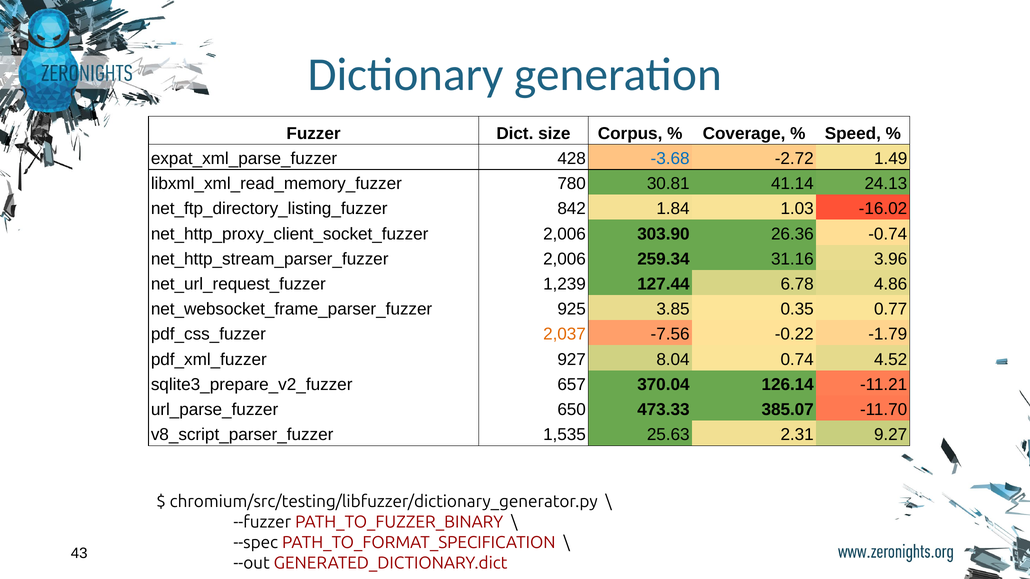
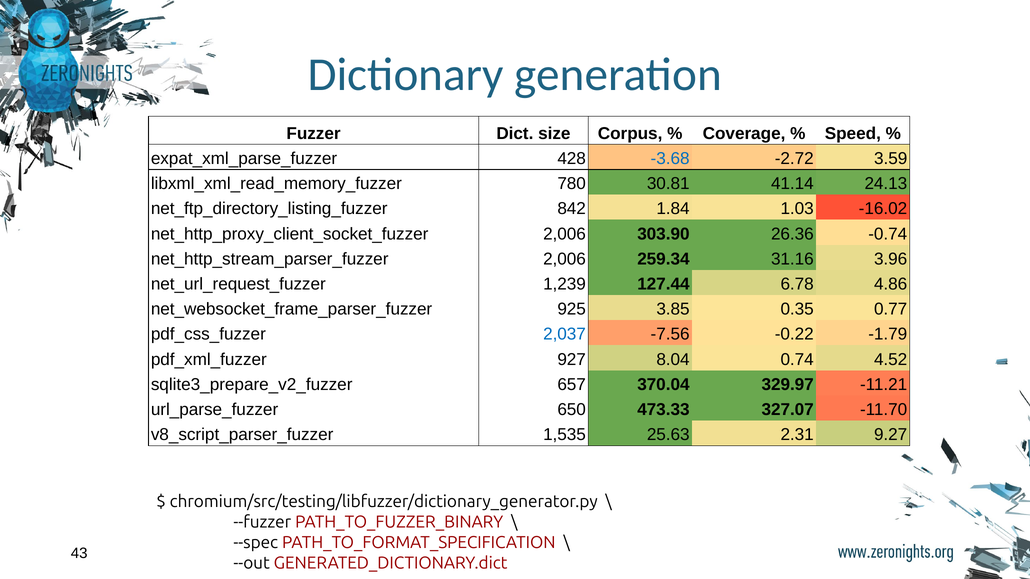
1.49: 1.49 -> 3.59
2,037 colour: orange -> blue
126.14: 126.14 -> 329.97
385.07: 385.07 -> 327.07
